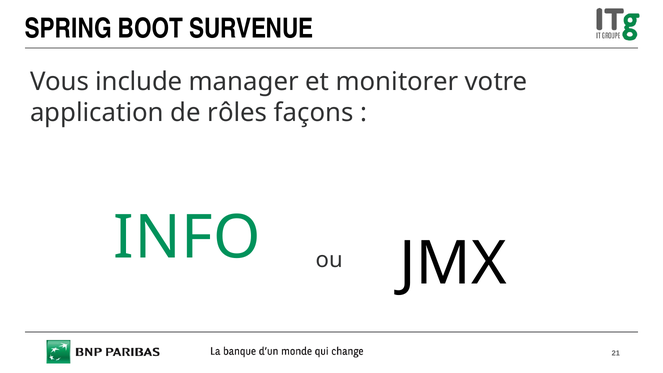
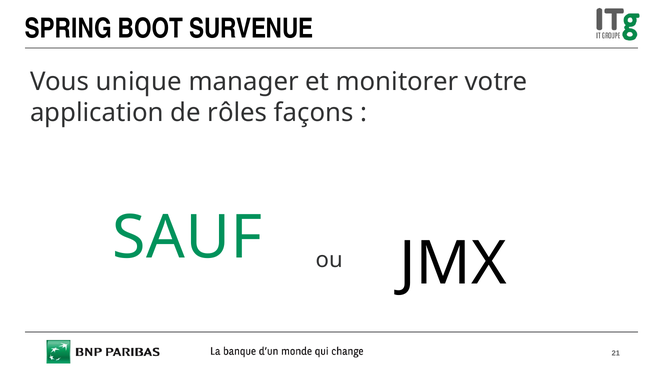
include: include -> unique
INFO: INFO -> SAUF
